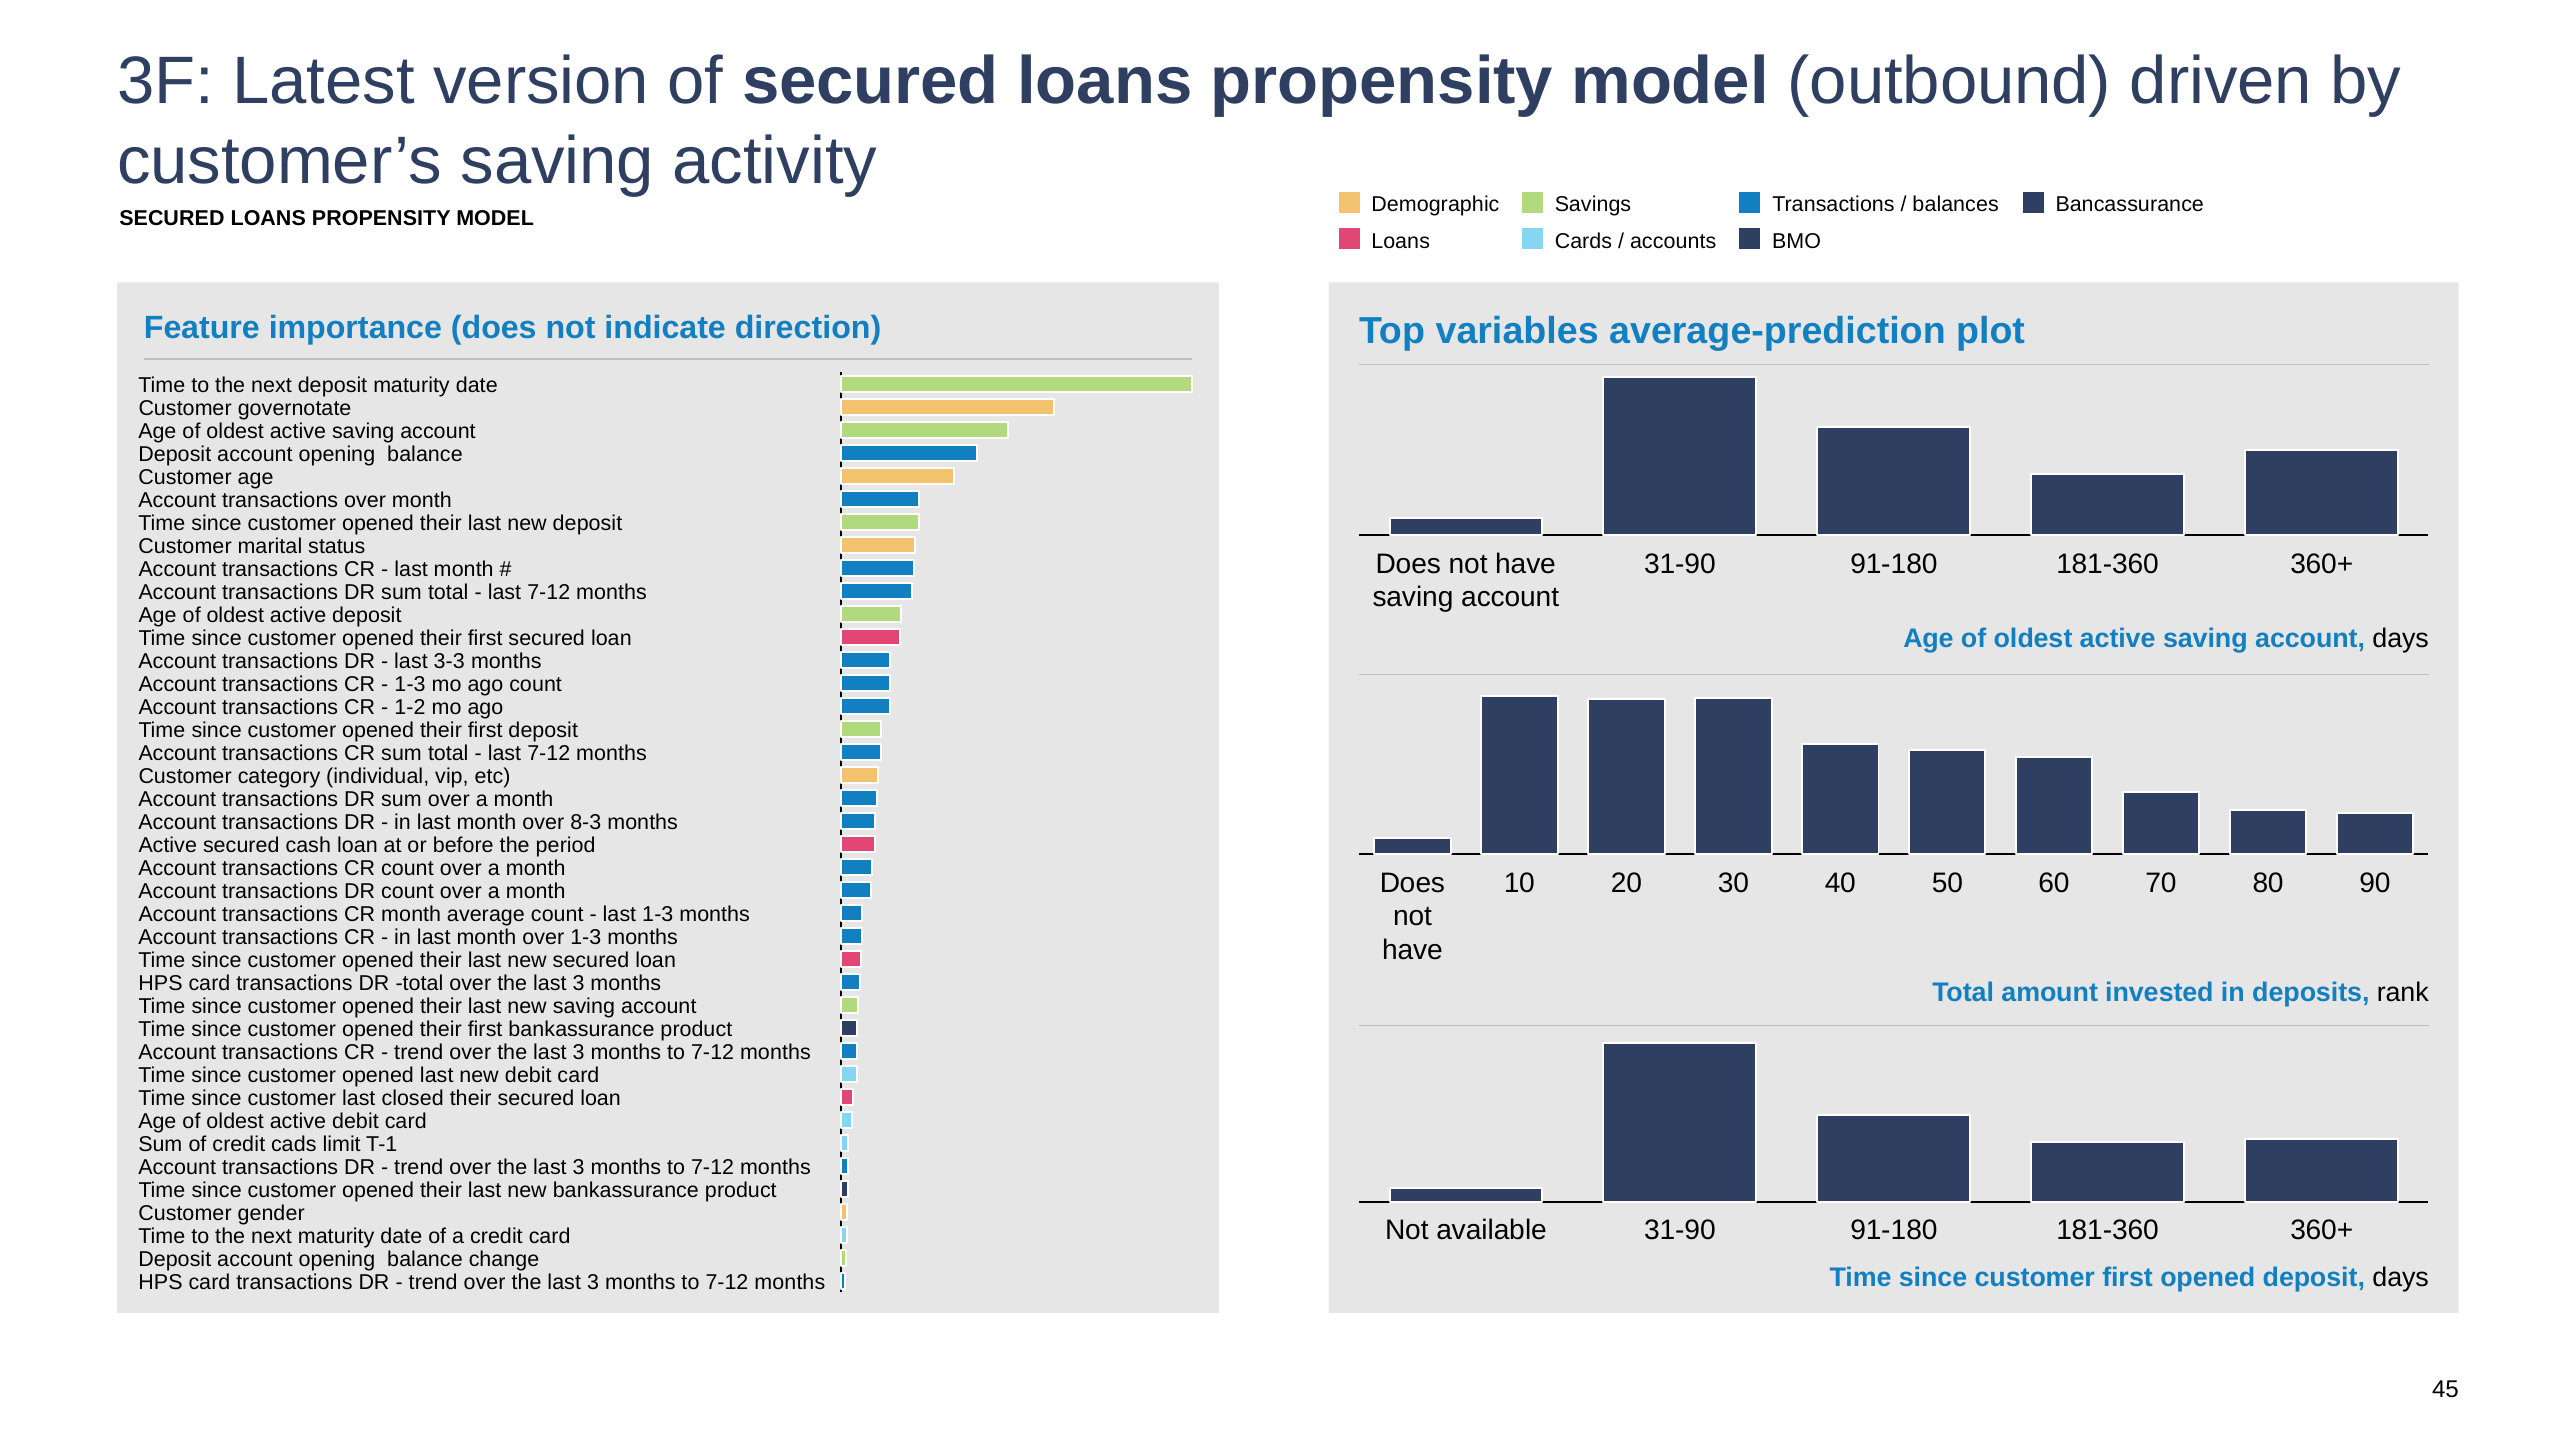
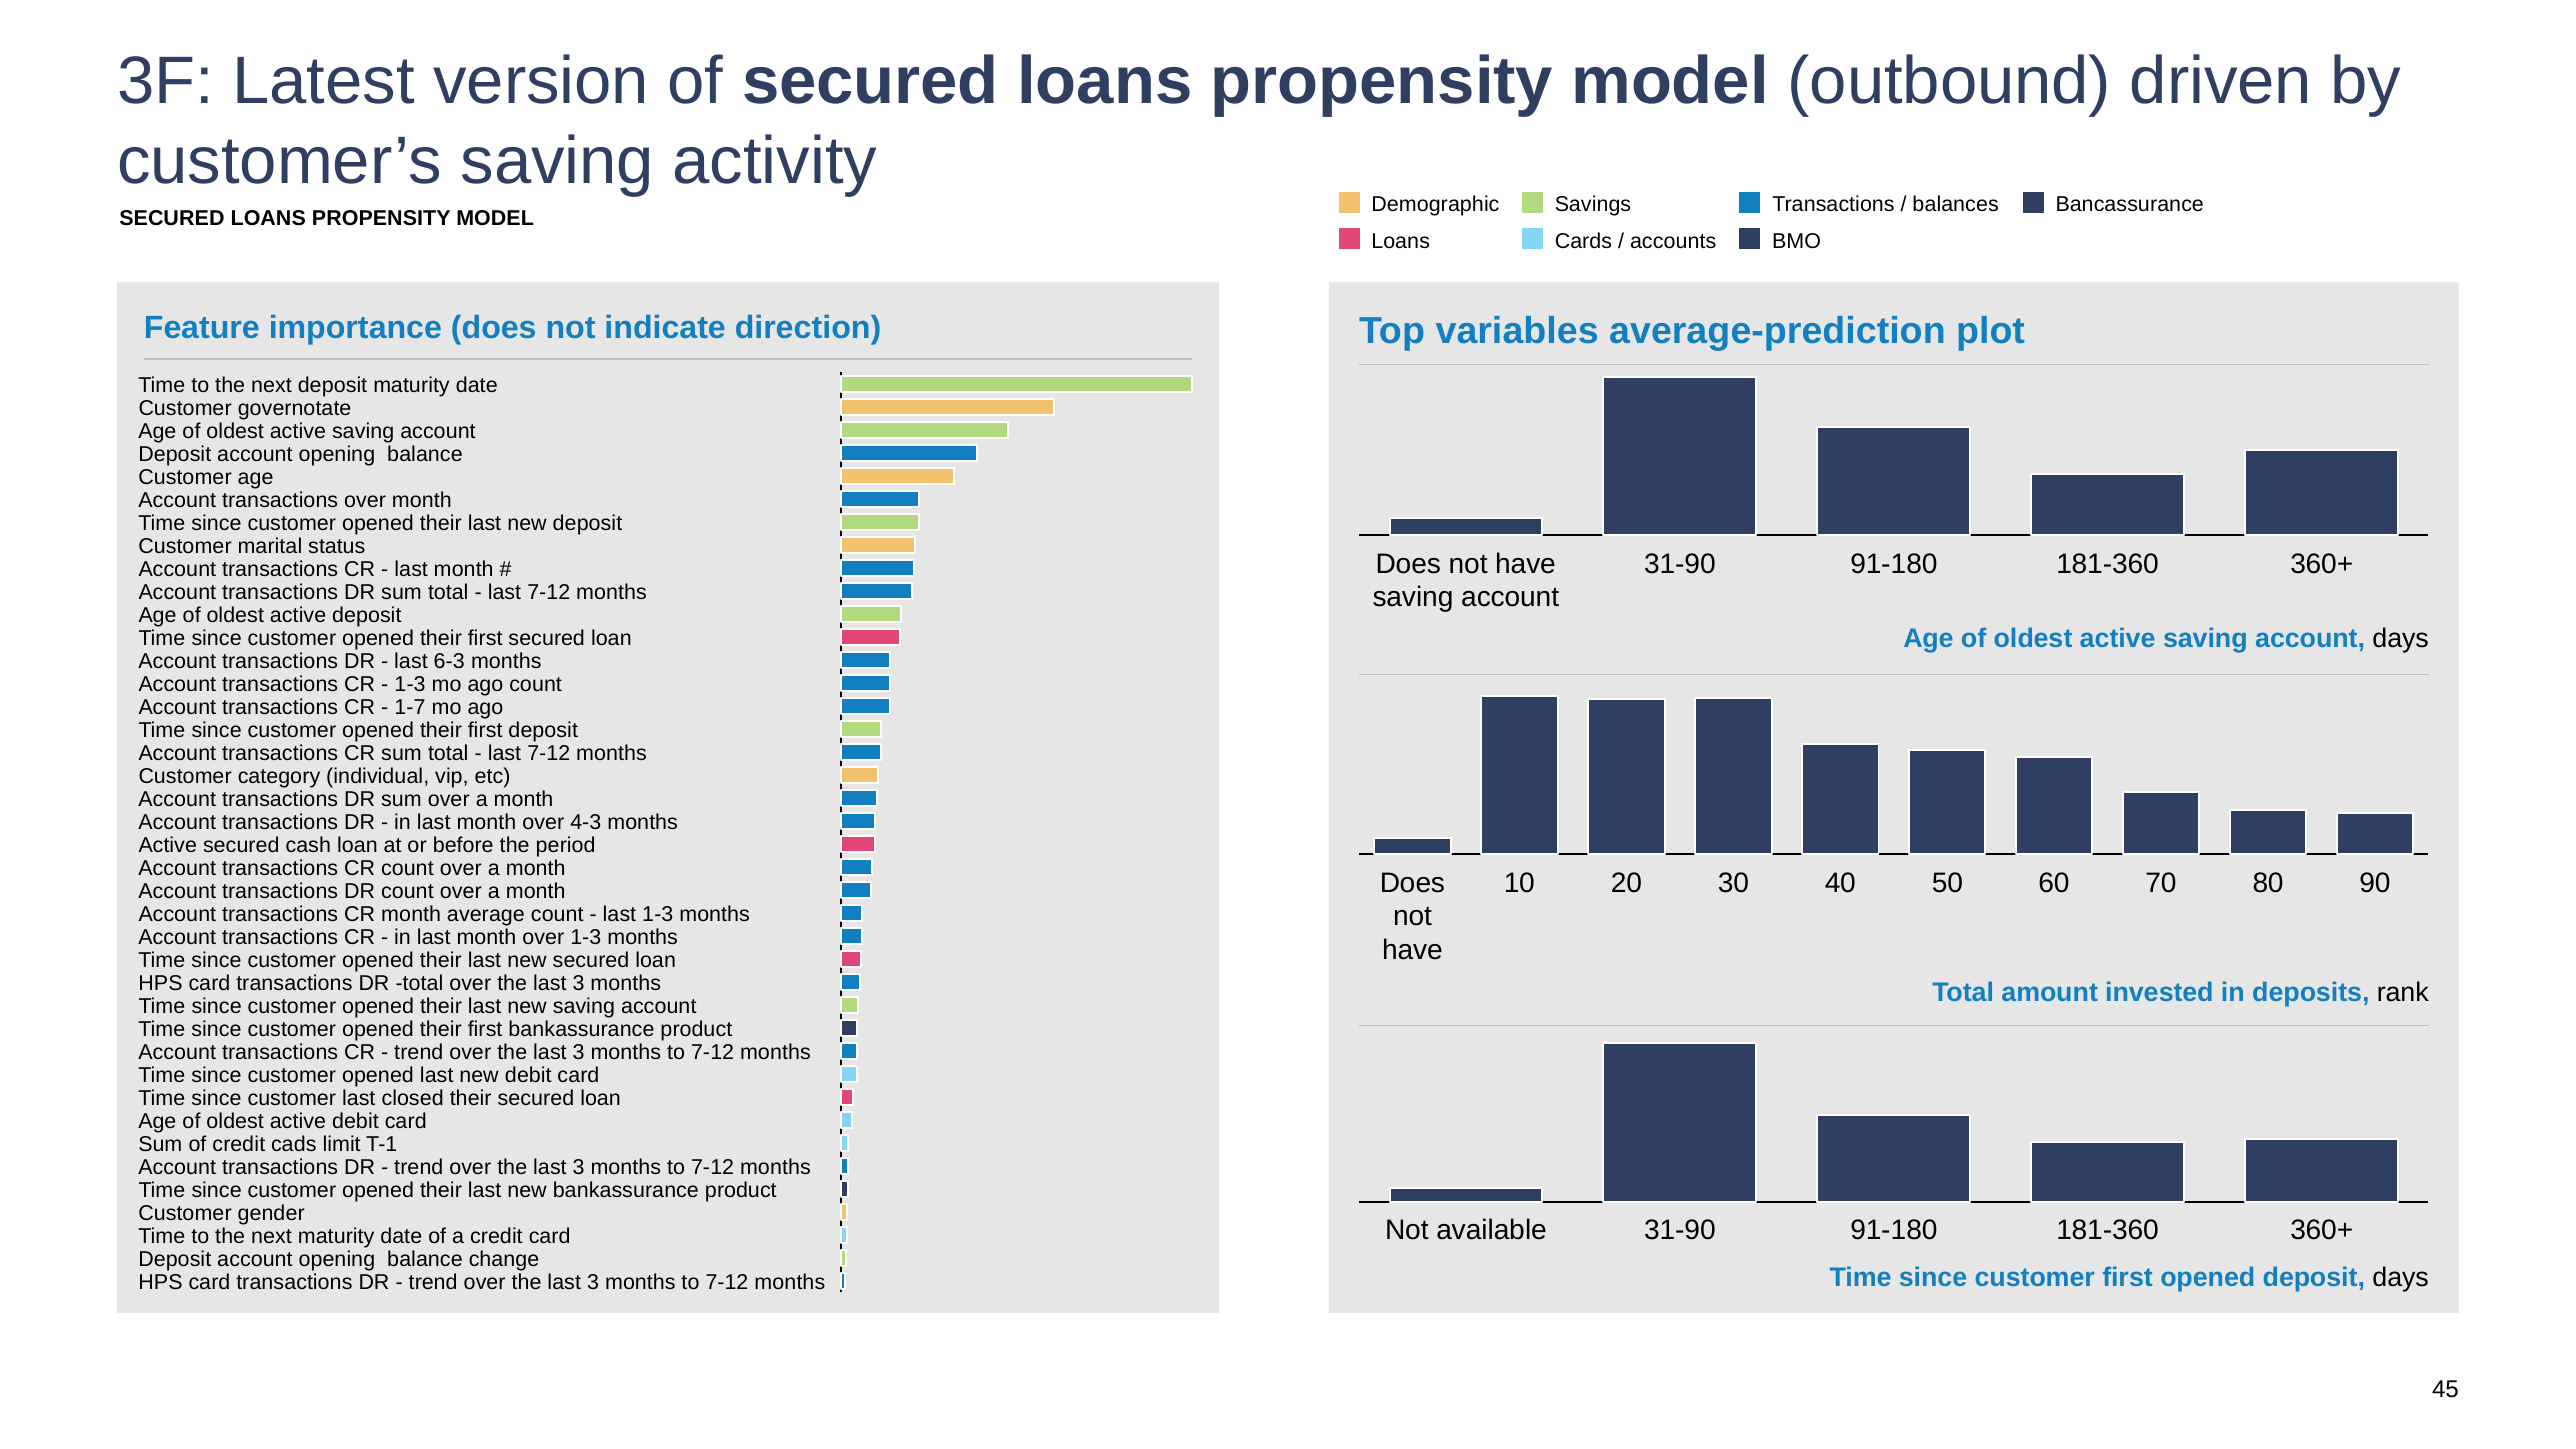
3-3: 3-3 -> 6-3
1-2: 1-2 -> 1-7
8-3: 8-3 -> 4-3
